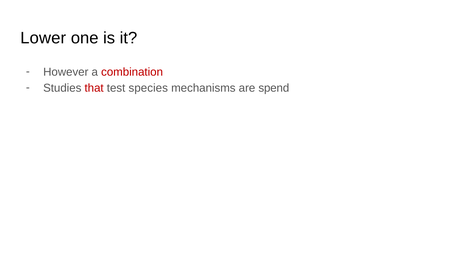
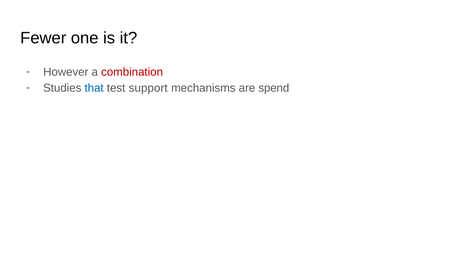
Lower: Lower -> Fewer
that colour: red -> blue
species: species -> support
